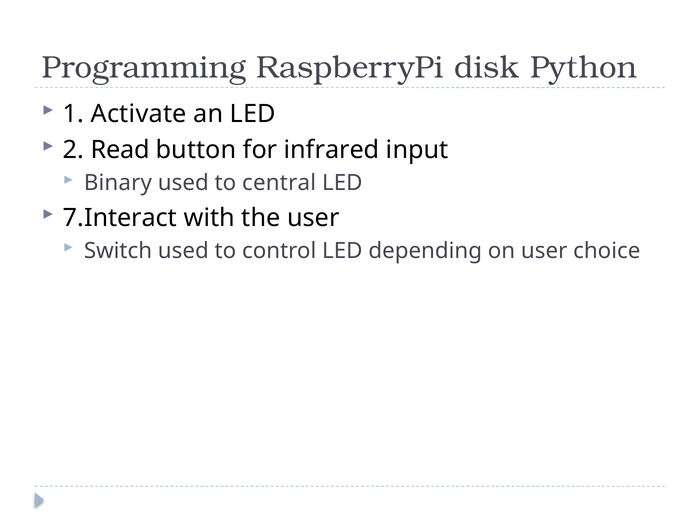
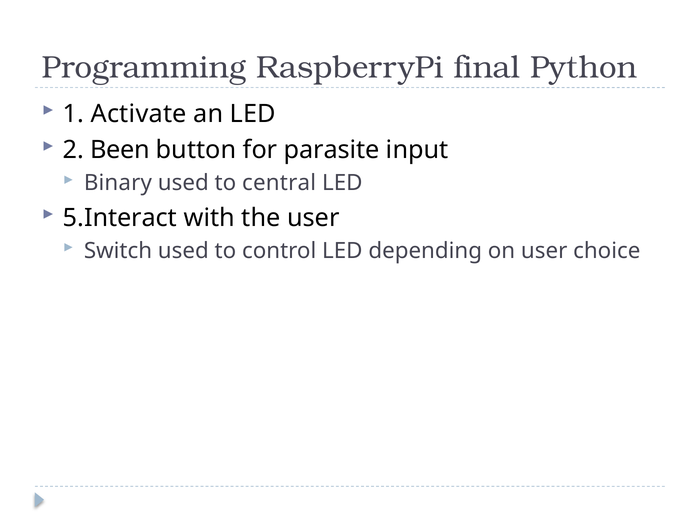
disk: disk -> final
Read: Read -> Been
infrared: infrared -> parasite
7.Interact: 7.Interact -> 5.Interact
